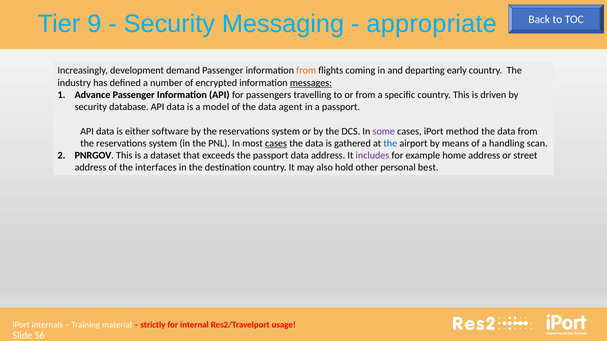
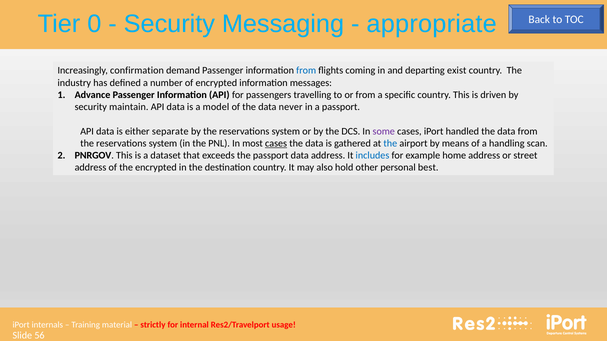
9: 9 -> 0
development: development -> confirmation
from at (306, 71) colour: orange -> blue
early: early -> exist
messages underline: present -> none
database: database -> maintain
agent: agent -> never
software: software -> separate
method: method -> handled
includes colour: purple -> blue
the interfaces: interfaces -> encrypted
